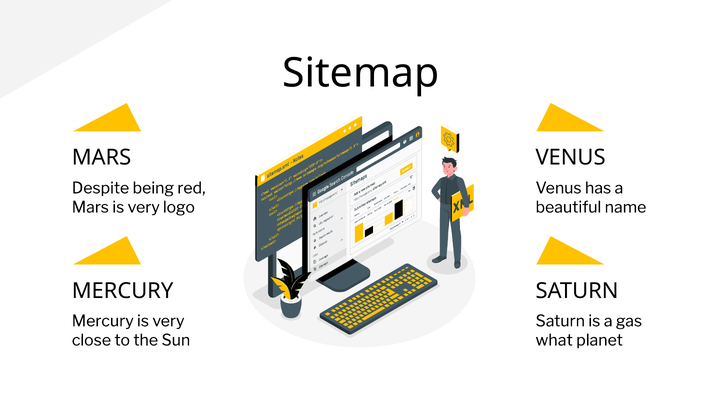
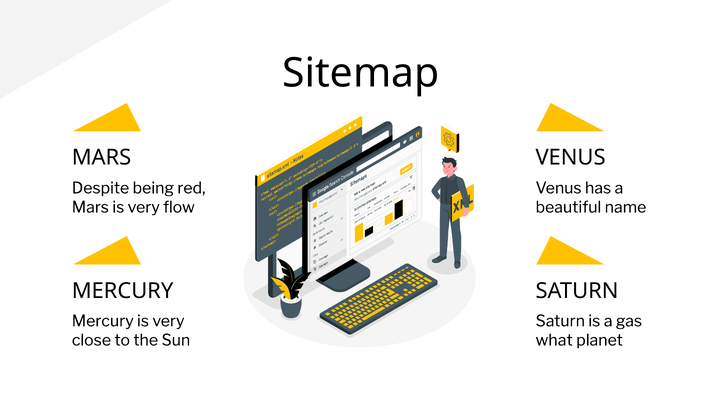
logo: logo -> flow
